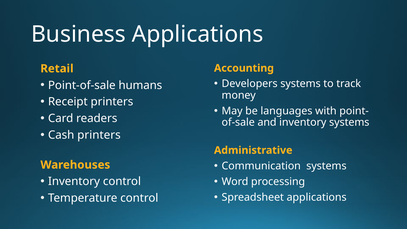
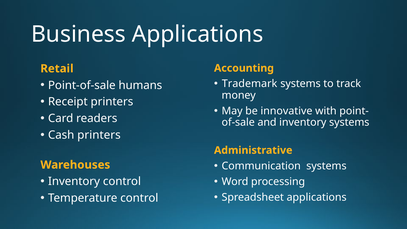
Developers: Developers -> Trademark
languages: languages -> innovative
